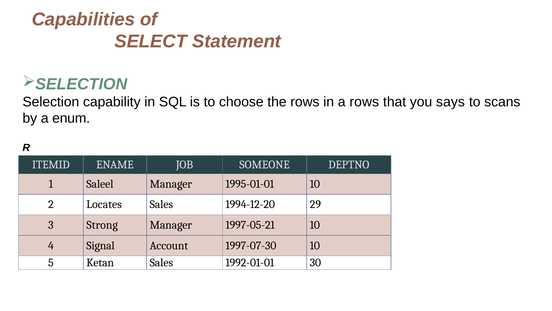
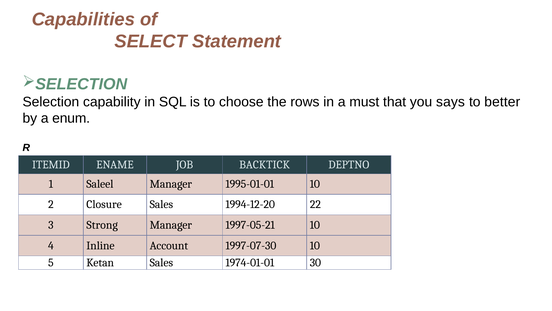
a rows: rows -> must
scans: scans -> better
SOMEONE: SOMEONE -> BACKTICK
Locates: Locates -> Closure
29: 29 -> 22
Signal: Signal -> Inline
1992-01-01: 1992-01-01 -> 1974-01-01
